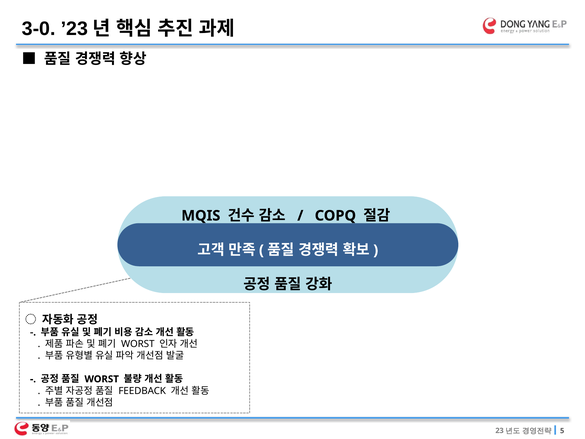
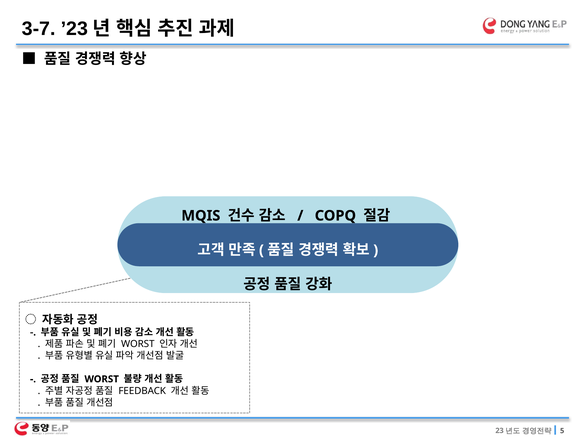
3-0: 3-0 -> 3-7
